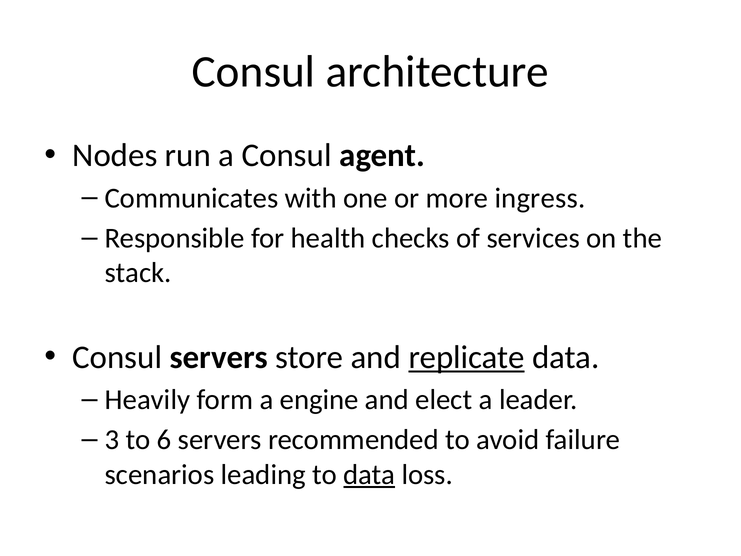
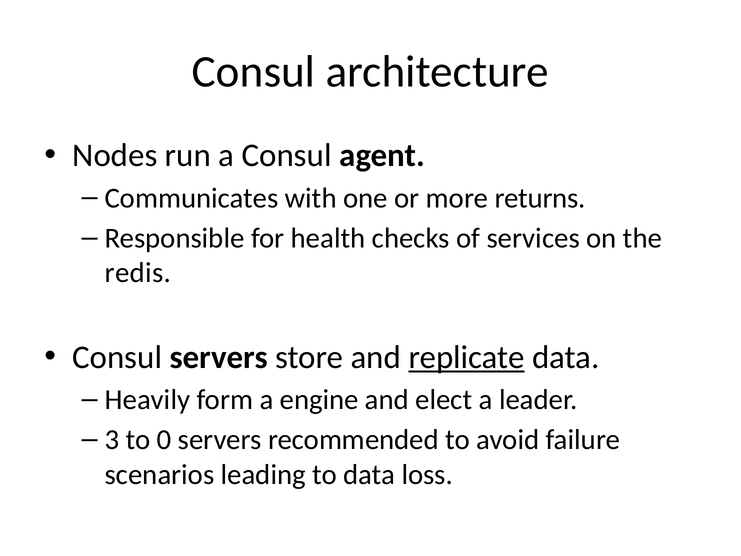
ingress: ingress -> returns
stack: stack -> redis
6: 6 -> 0
data at (369, 474) underline: present -> none
